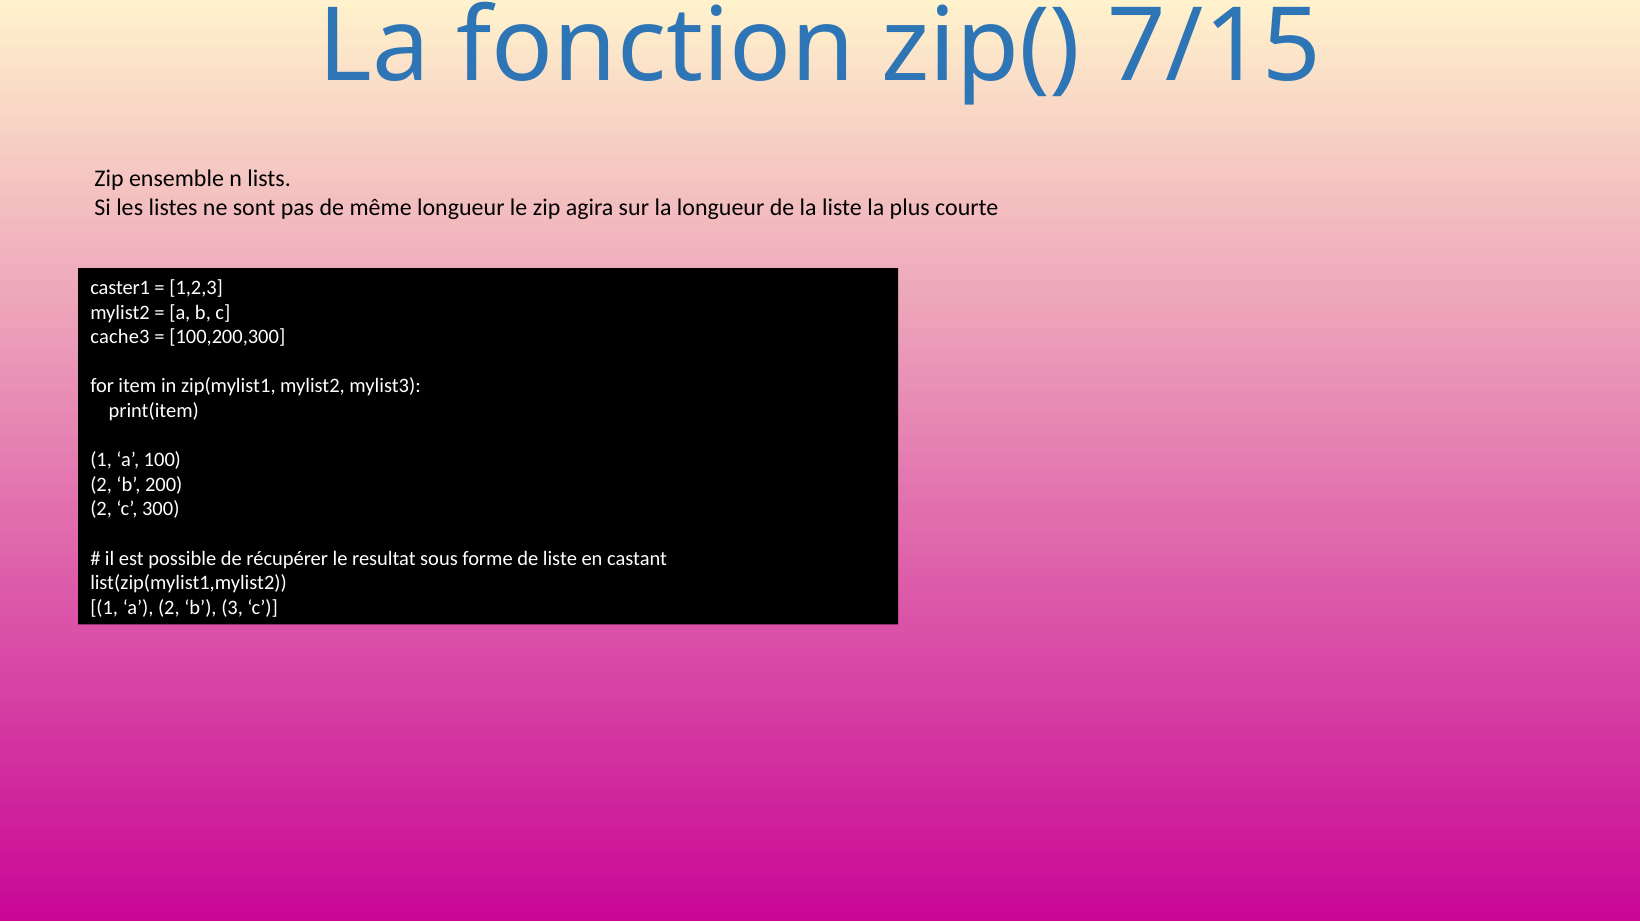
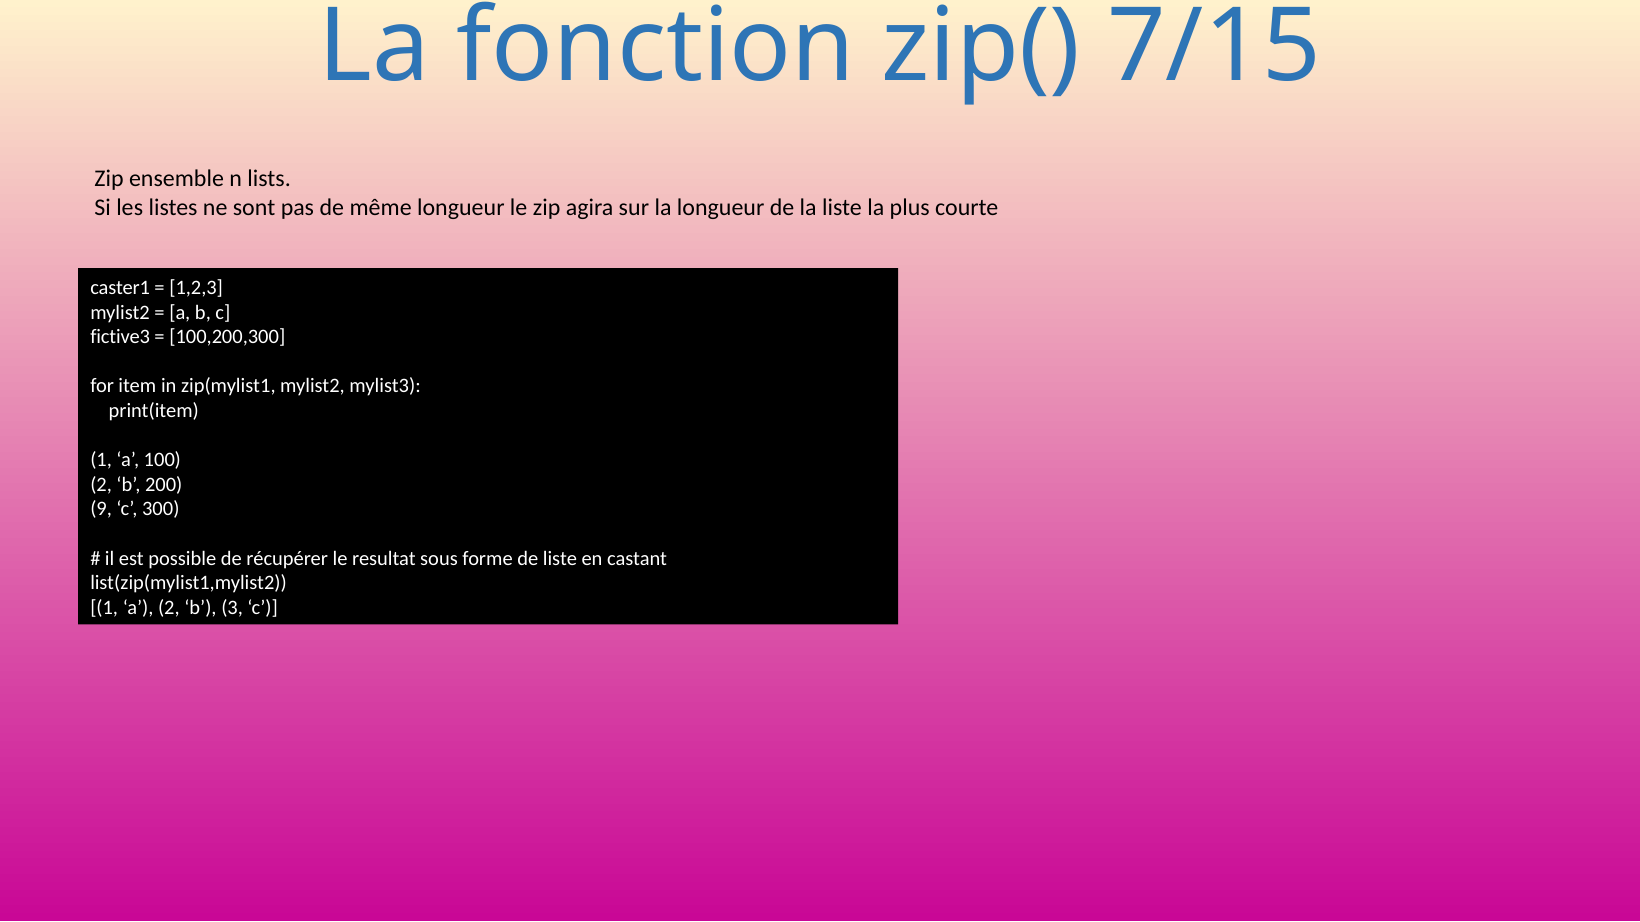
cache3: cache3 -> fictive3
2 at (101, 509): 2 -> 9
